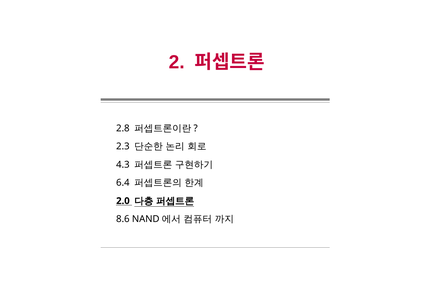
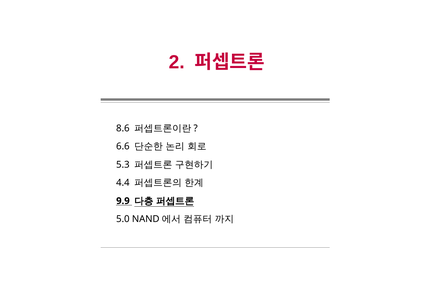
2.8: 2.8 -> 8.6
2.3: 2.3 -> 6.6
4.3: 4.3 -> 5.3
6.4: 6.4 -> 4.4
2.0: 2.0 -> 9.9
8.6: 8.6 -> 5.0
